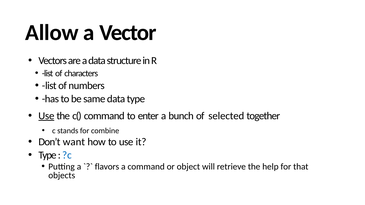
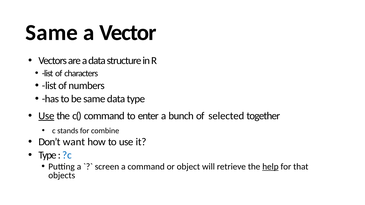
Allow at (52, 33): Allow -> Same
flavors: flavors -> screen
help underline: none -> present
